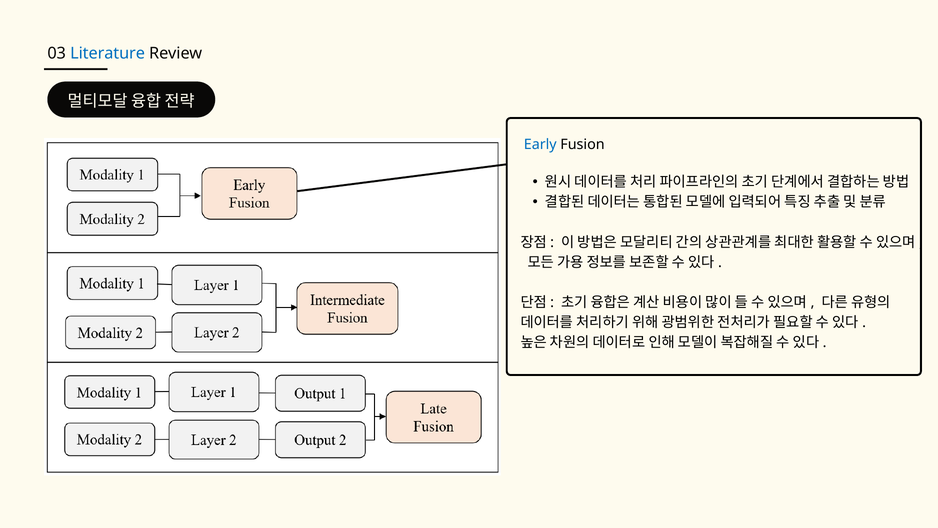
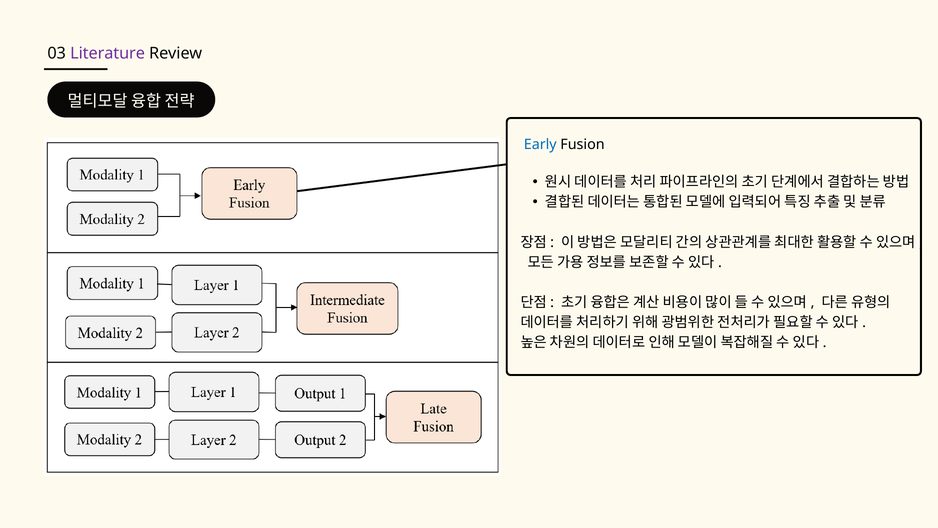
Literature colour: blue -> purple
